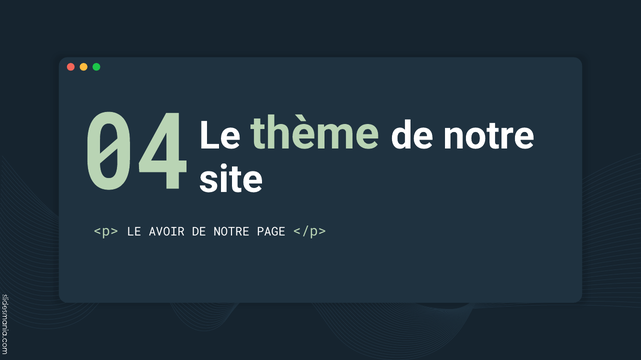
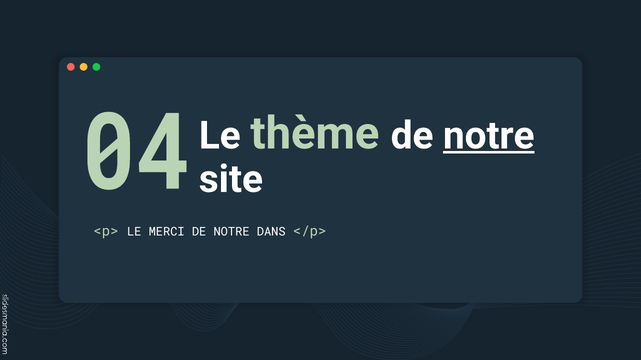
notre at (489, 136) underline: none -> present
AVOIR: AVOIR -> MERCI
PAGE: PAGE -> DANS
